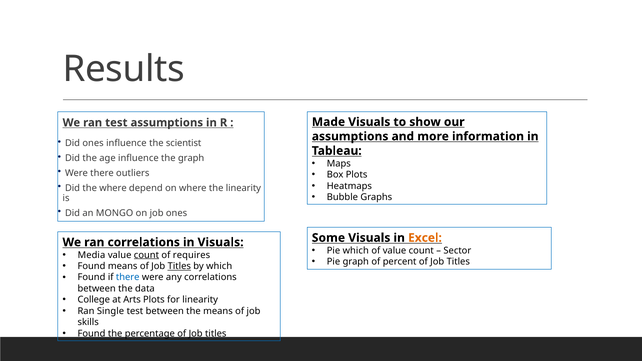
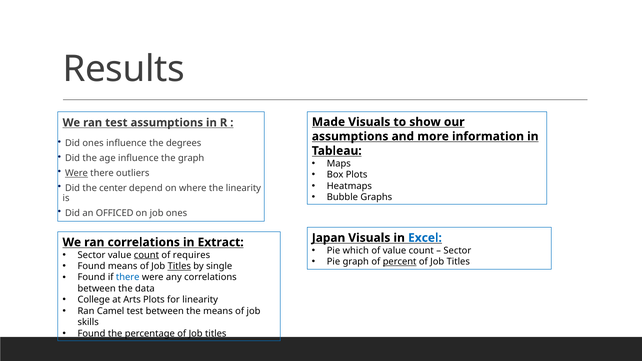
scientist: scientist -> degrees
Were at (76, 173) underline: none -> present
the where: where -> center
MONGO: MONGO -> OFFICED
Some: Some -> Japan
Excel colour: orange -> blue
in Visuals: Visuals -> Extract
Media at (91, 255): Media -> Sector
percent underline: none -> present
by which: which -> single
Single: Single -> Camel
